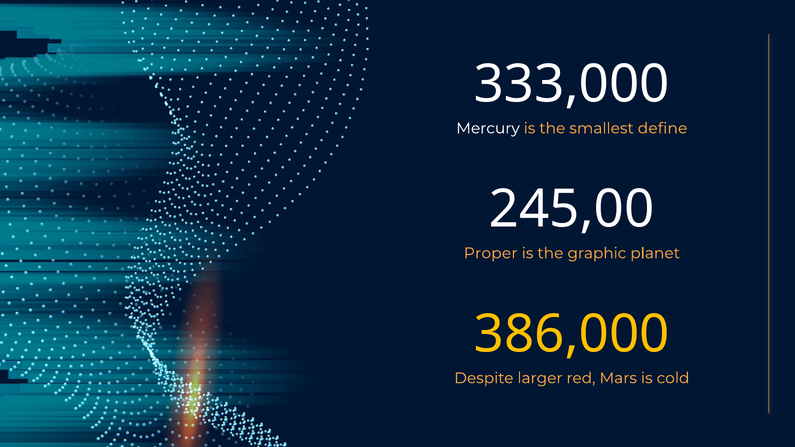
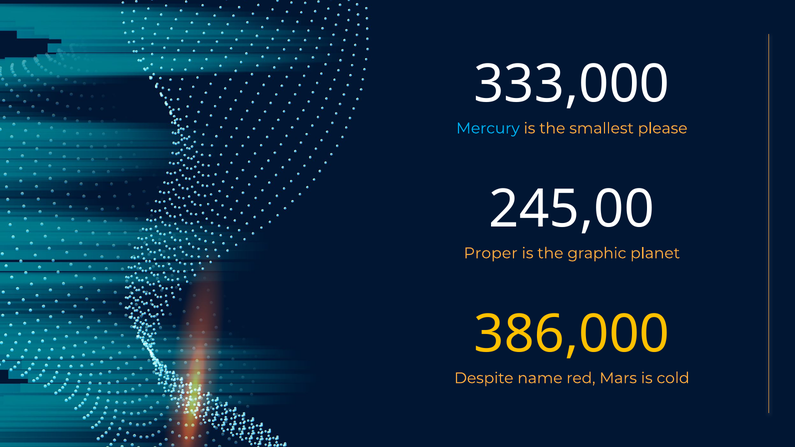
Mercury colour: white -> light blue
define: define -> please
larger: larger -> name
